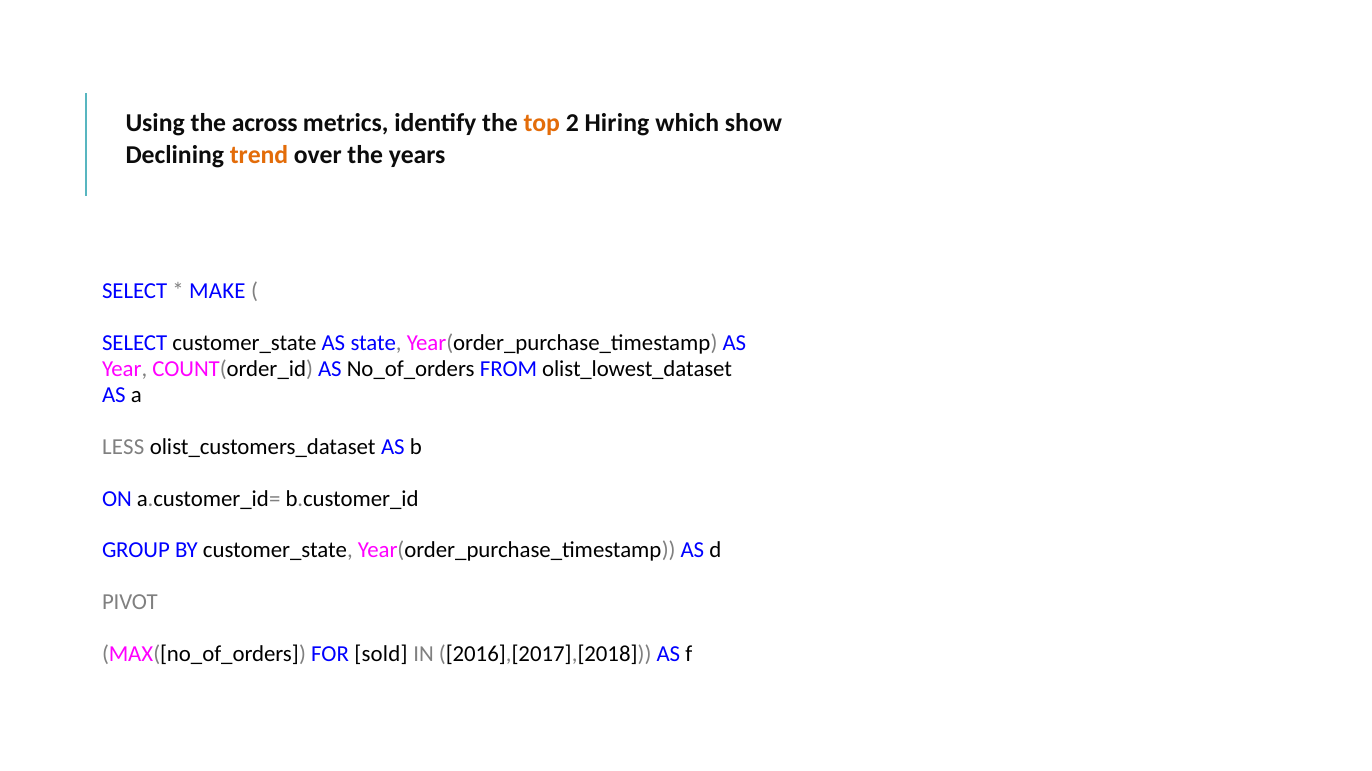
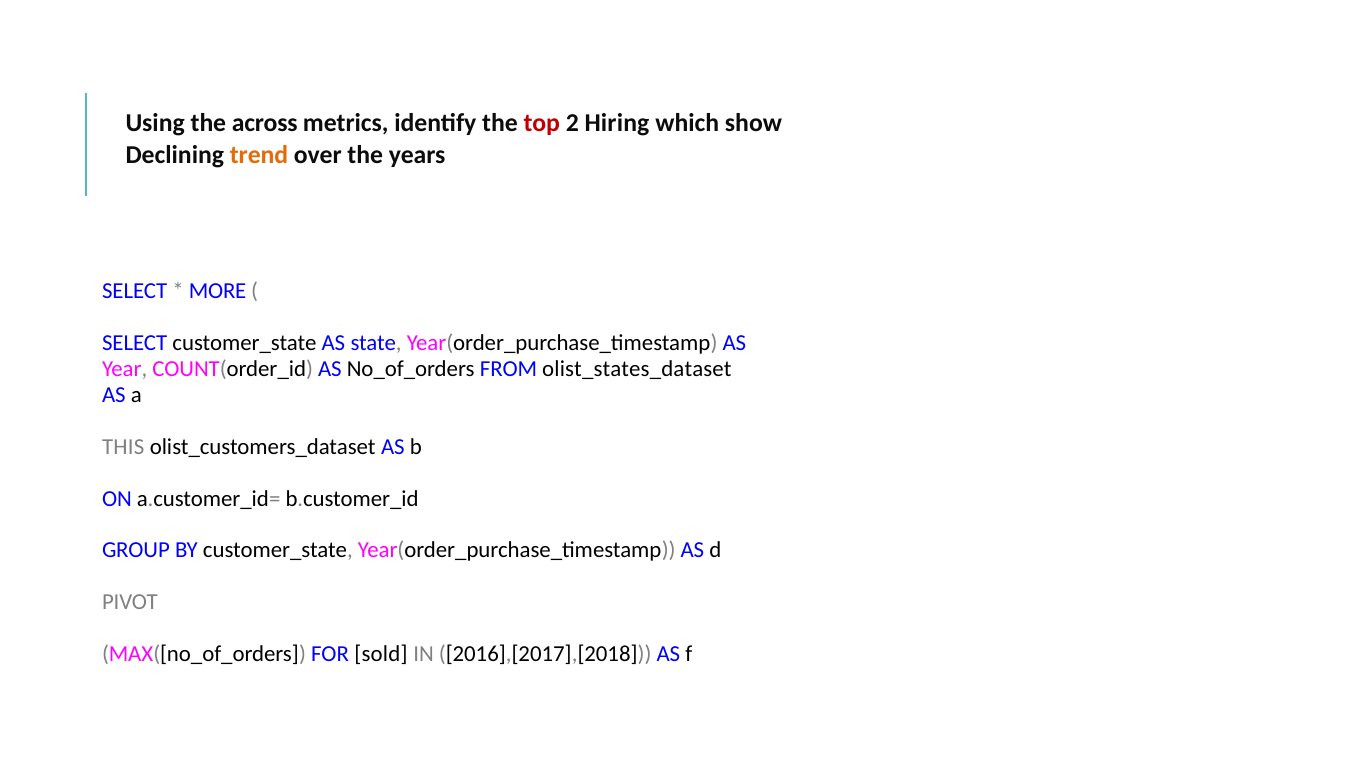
top colour: orange -> red
MAKE: MAKE -> MORE
olist_lowest_dataset: olist_lowest_dataset -> olist_states_dataset
LESS: LESS -> THIS
